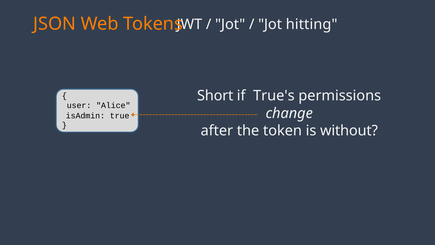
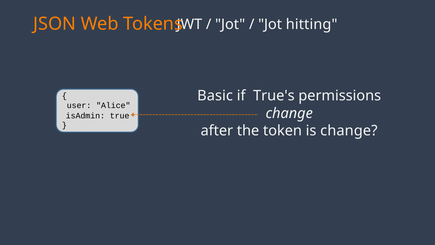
Short: Short -> Basic
is without: without -> change
